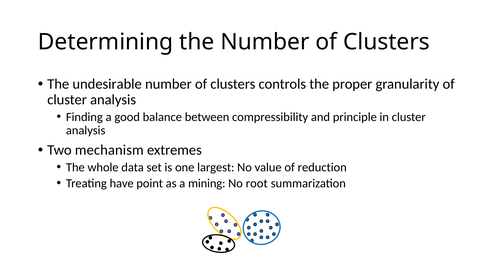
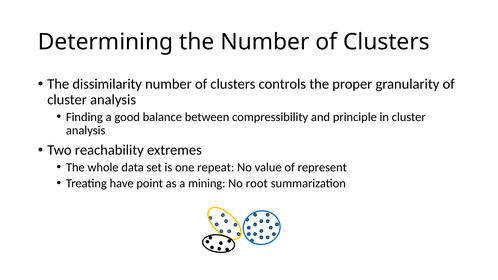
undesirable: undesirable -> dissimilarity
mechanism: mechanism -> reachability
largest: largest -> repeat
reduction: reduction -> represent
